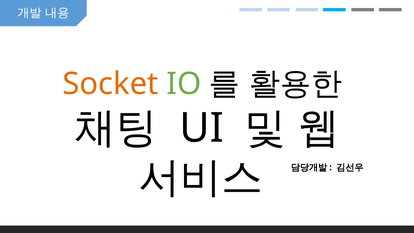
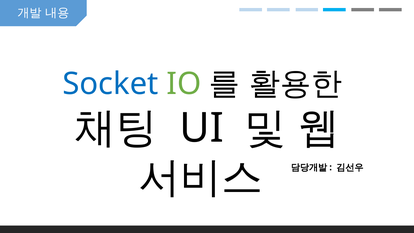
Socket colour: orange -> blue
